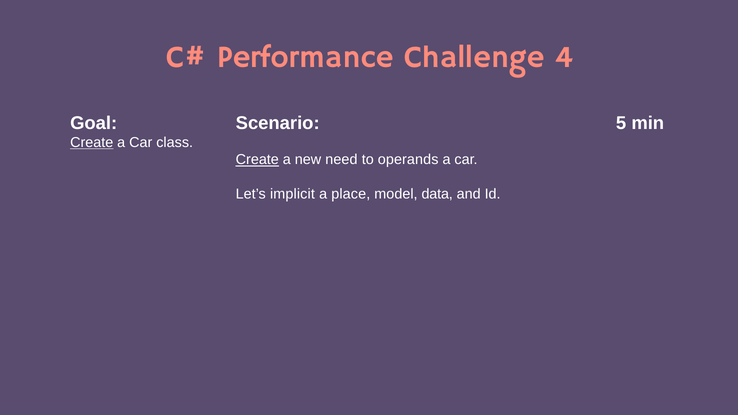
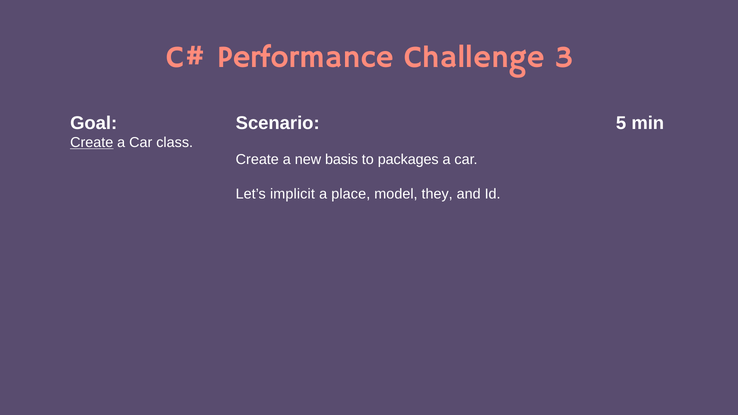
4: 4 -> 3
Create at (257, 160) underline: present -> none
need: need -> basis
operands: operands -> packages
data: data -> they
